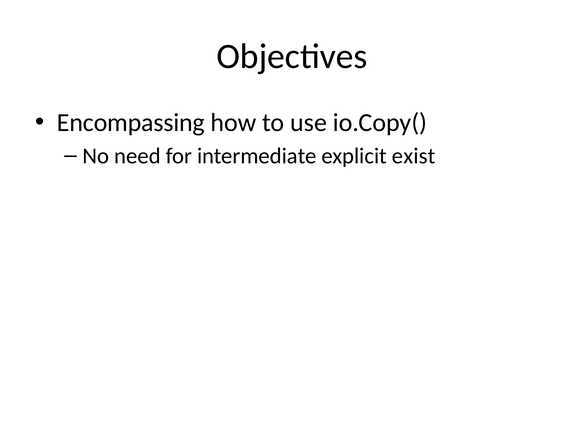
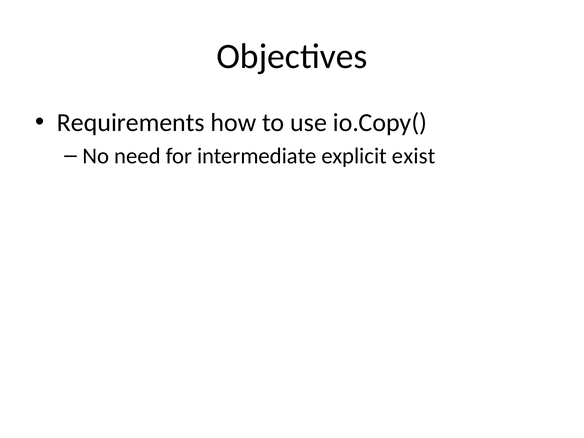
Encompassing: Encompassing -> Requirements
